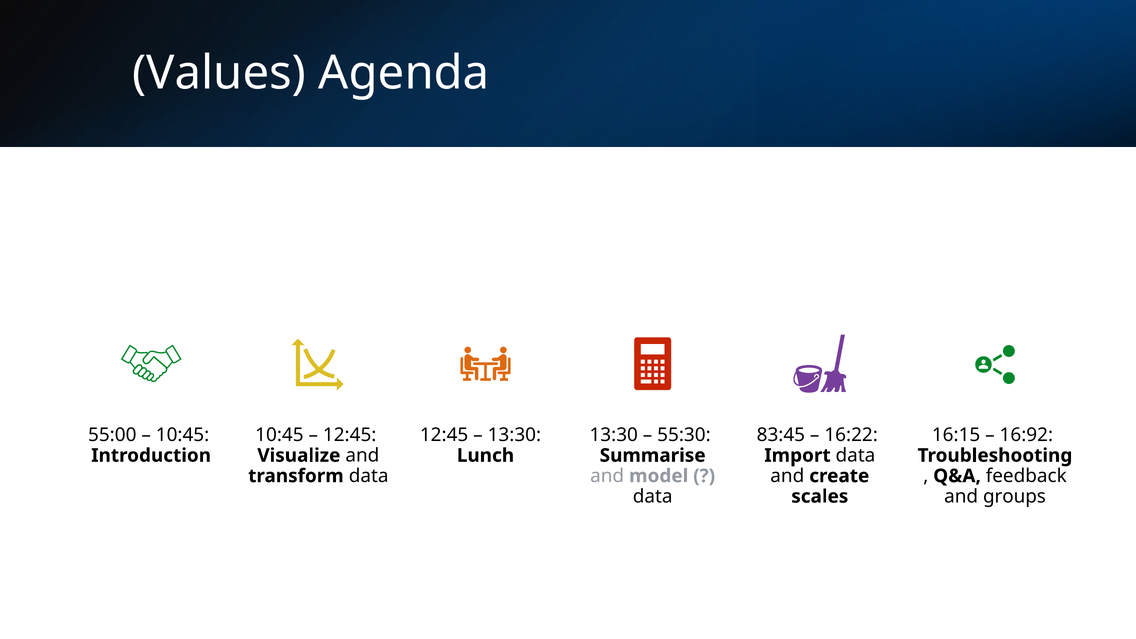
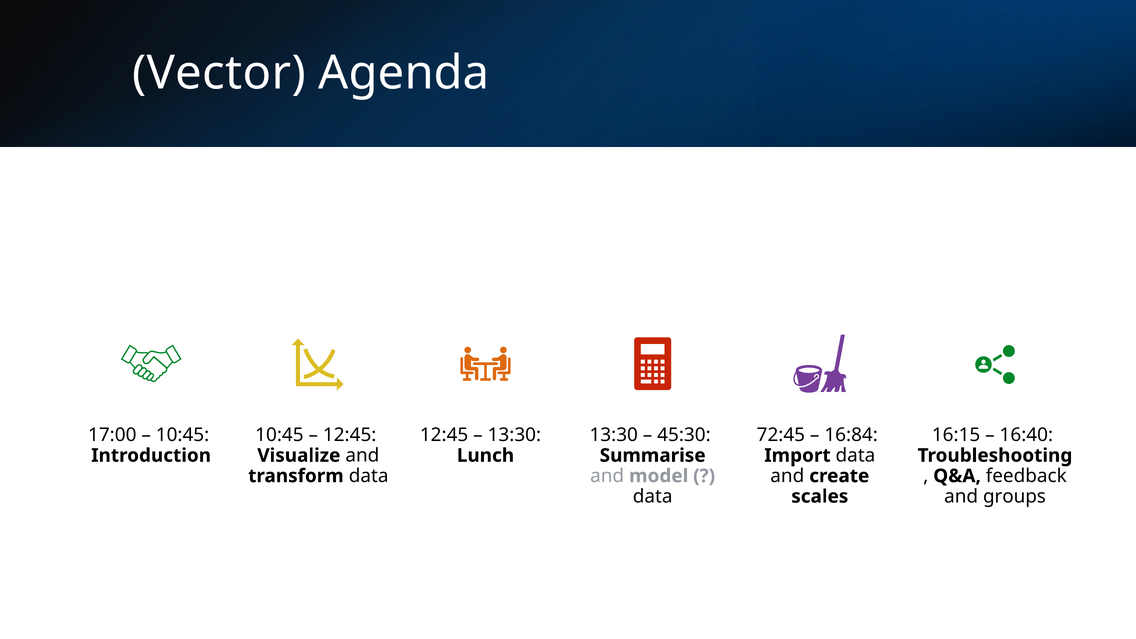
Values: Values -> Vector
55:00: 55:00 -> 17:00
55:30: 55:30 -> 45:30
83:45: 83:45 -> 72:45
16:22: 16:22 -> 16:84
16:92: 16:92 -> 16:40
